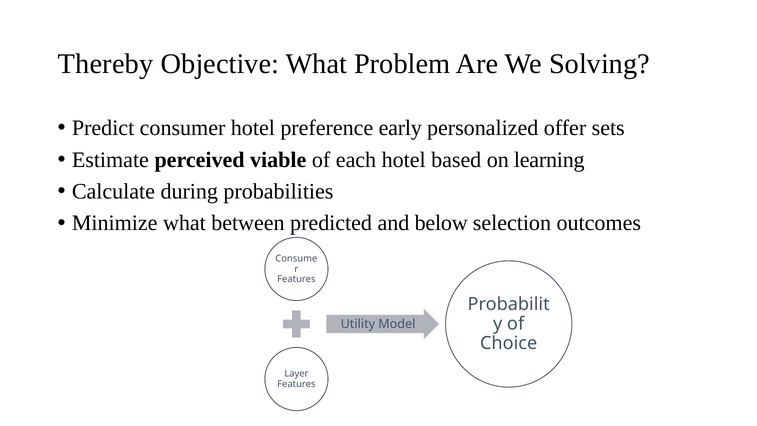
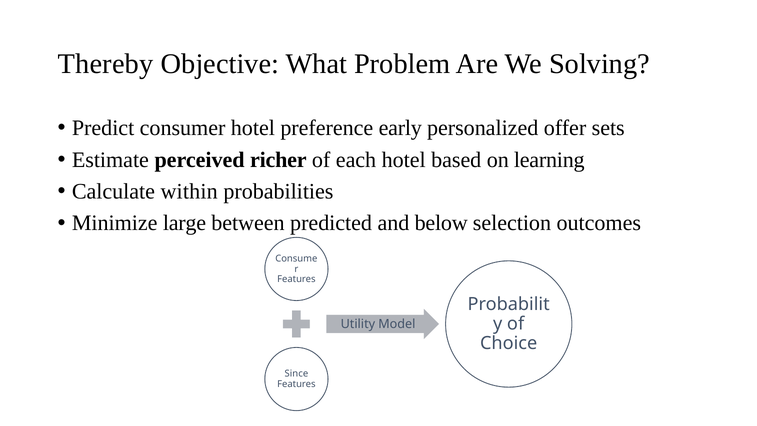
viable: viable -> richer
during: during -> within
Minimize what: what -> large
Layer: Layer -> Since
